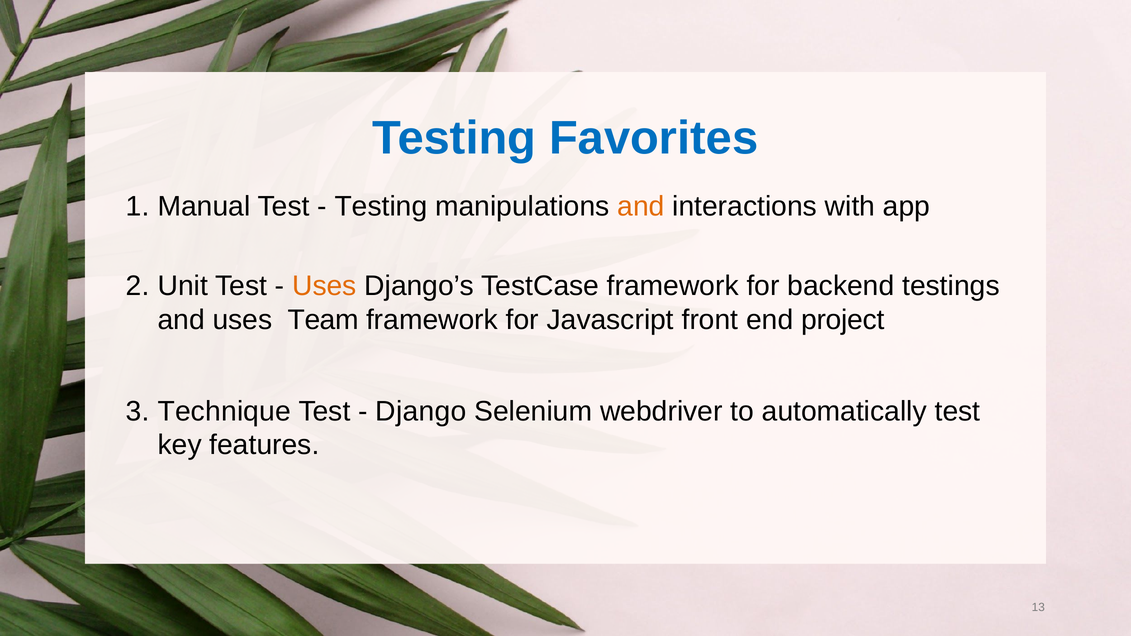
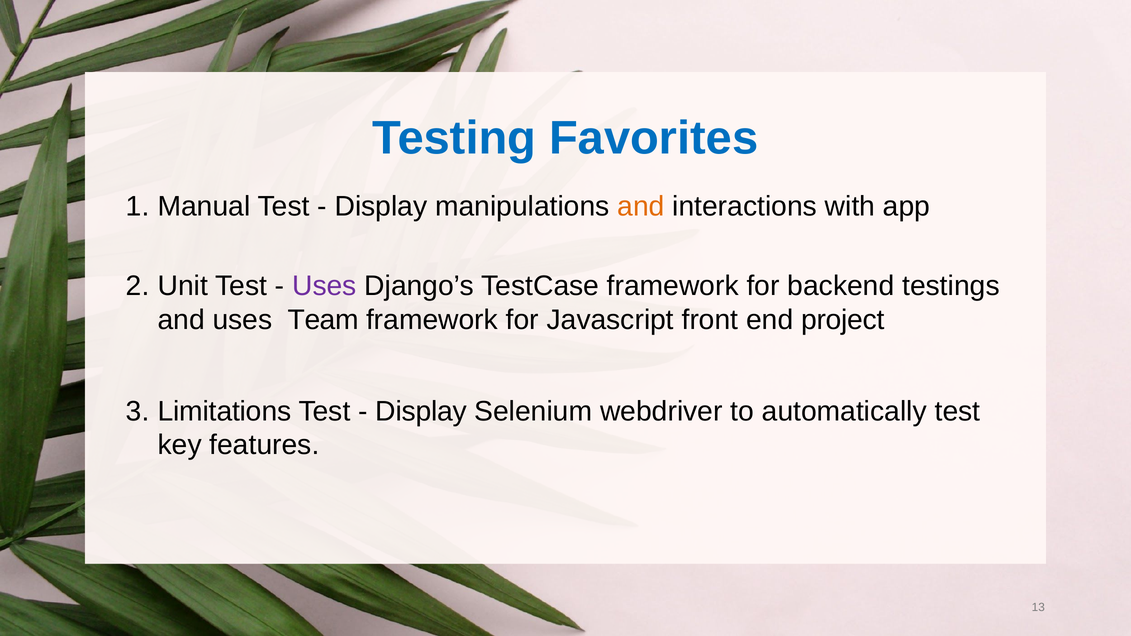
Testing at (381, 206): Testing -> Display
Uses at (324, 286) colour: orange -> purple
Technique: Technique -> Limitations
Django at (421, 411): Django -> Display
